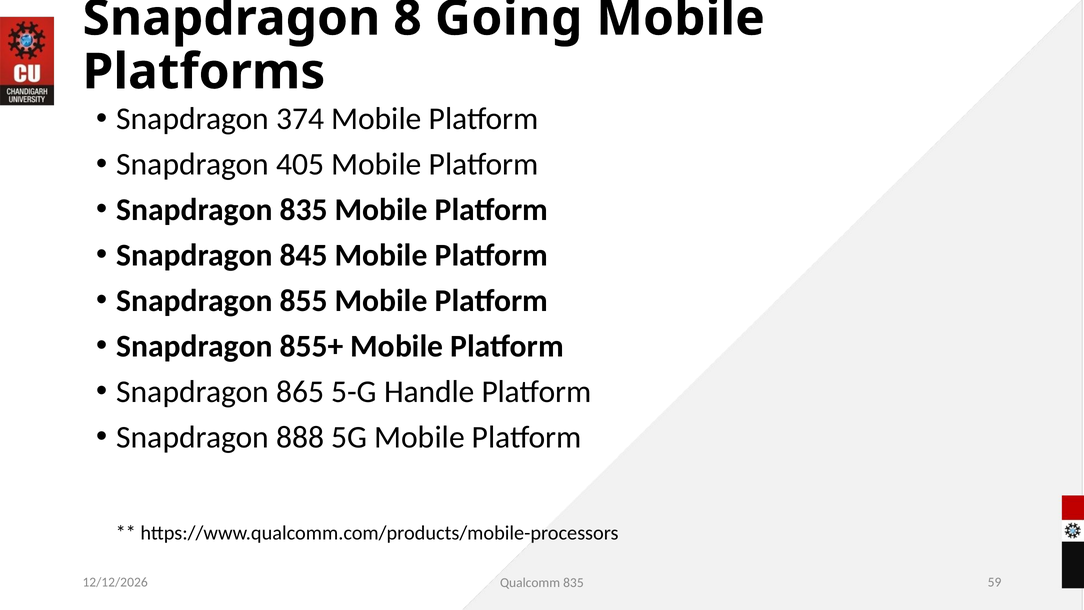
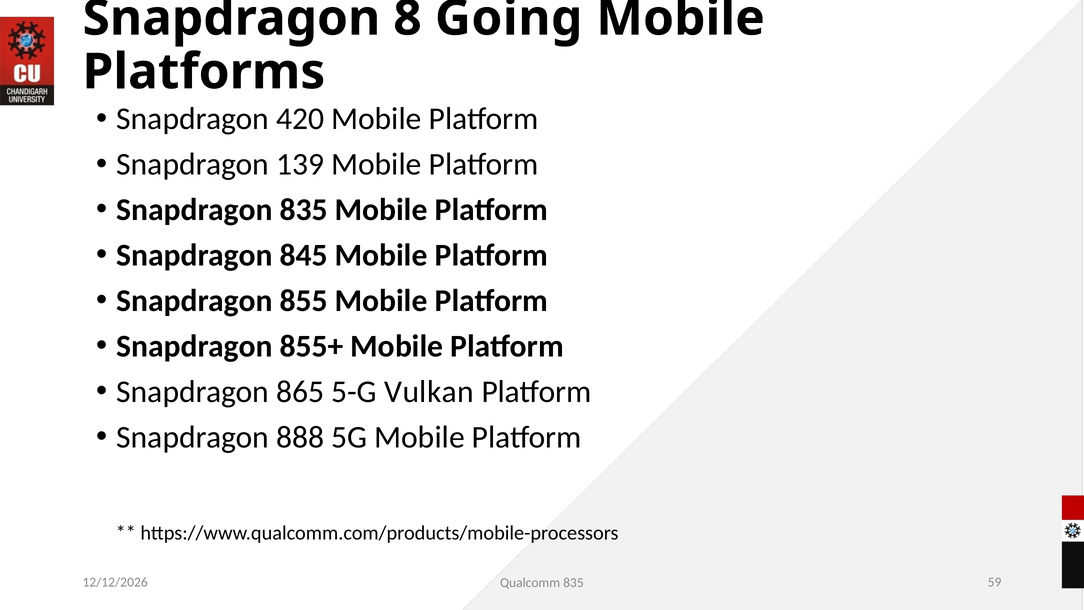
374: 374 -> 420
405: 405 -> 139
Handle: Handle -> Vulkan
